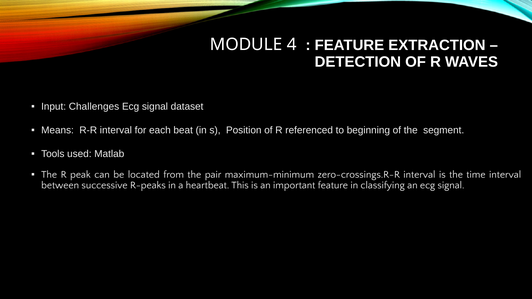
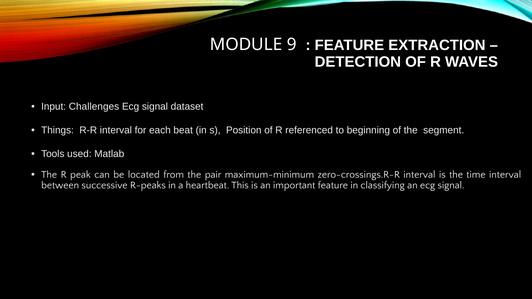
4: 4 -> 9
Means: Means -> Things
